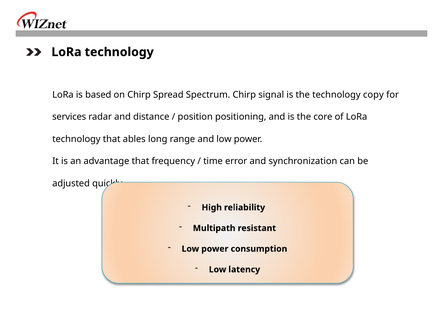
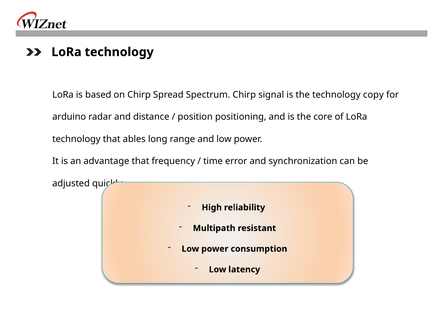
services: services -> arduino
